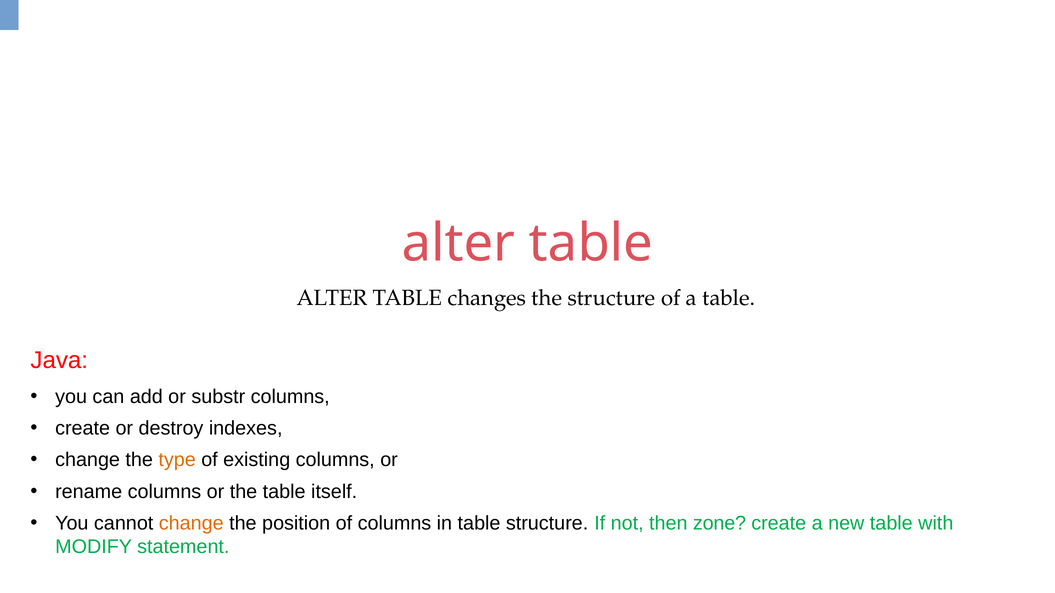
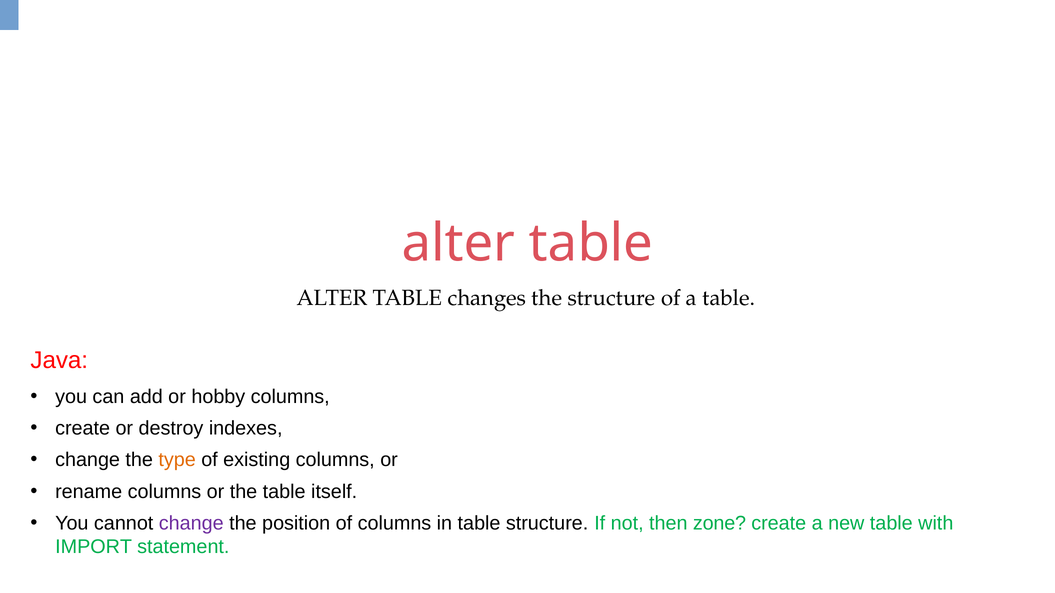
substr: substr -> hobby
change at (191, 524) colour: orange -> purple
MODIFY: MODIFY -> IMPORT
